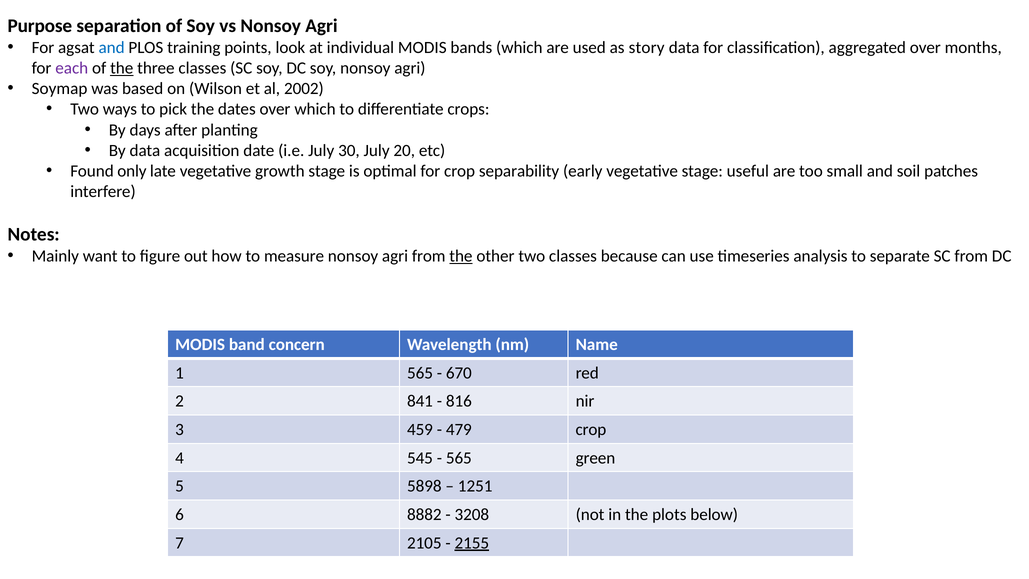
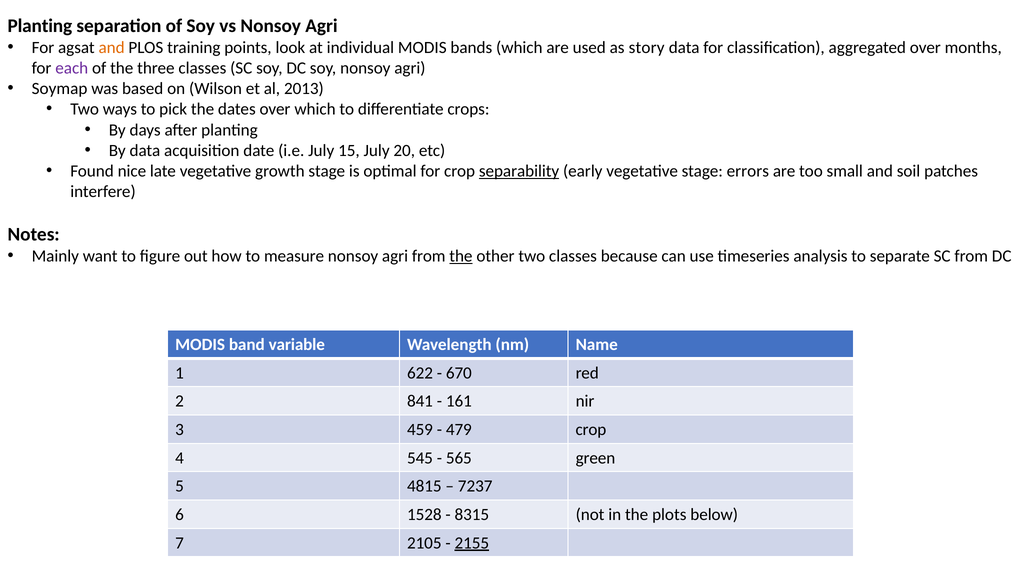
Purpose at (40, 26): Purpose -> Planting
and at (112, 48) colour: blue -> orange
the at (122, 68) underline: present -> none
2002: 2002 -> 2013
30: 30 -> 15
only: only -> nice
separability underline: none -> present
useful: useful -> errors
concern: concern -> variable
1 565: 565 -> 622
816: 816 -> 161
5898: 5898 -> 4815
1251: 1251 -> 7237
8882: 8882 -> 1528
3208: 3208 -> 8315
